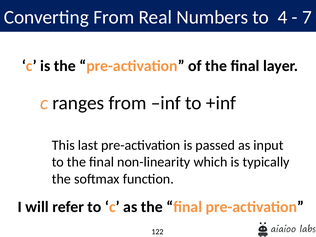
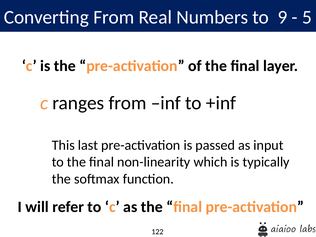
4: 4 -> 9
7: 7 -> 5
